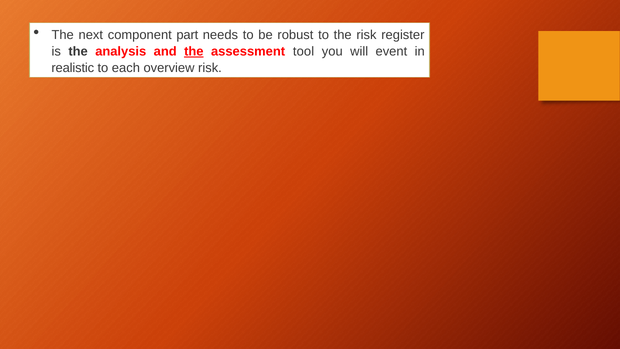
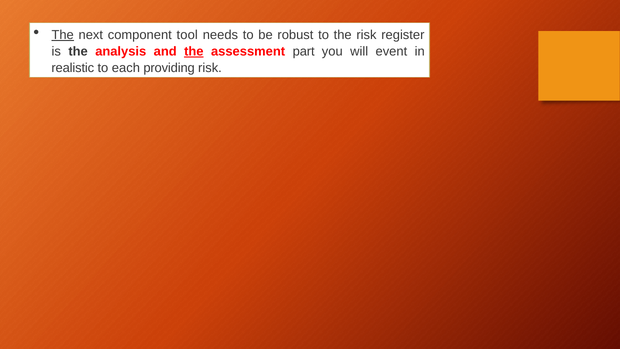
The at (63, 35) underline: none -> present
part: part -> tool
tool: tool -> part
overview: overview -> providing
